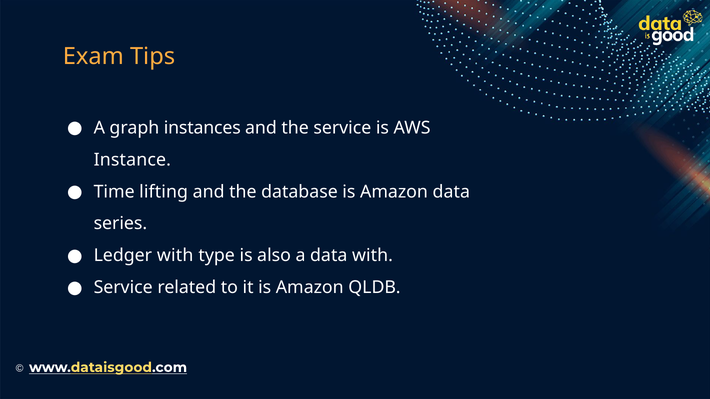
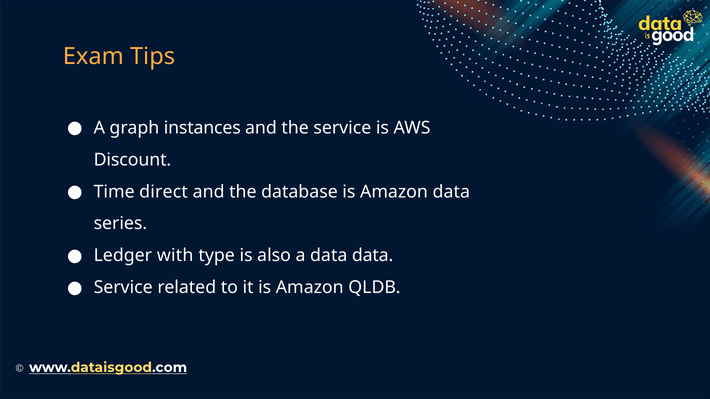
Instance: Instance -> Discount
lifting: lifting -> direct
data with: with -> data
